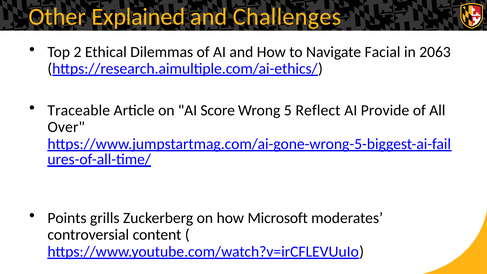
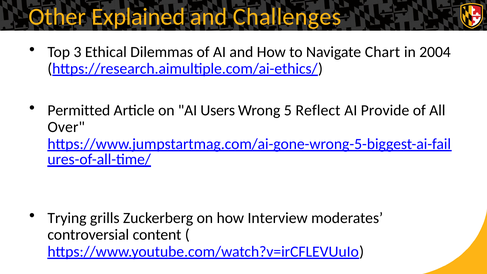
2: 2 -> 3
Facial: Facial -> Chart
2063: 2063 -> 2004
Traceable: Traceable -> Permitted
Score: Score -> Users
Points: Points -> Trying
Microsoft: Microsoft -> Interview
